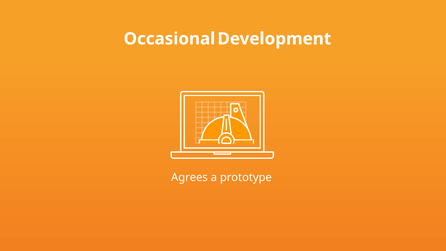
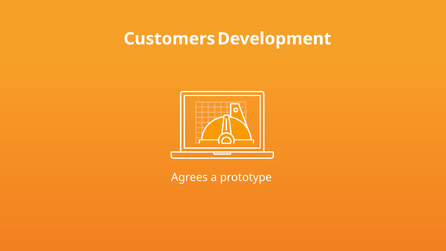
Occasional: Occasional -> Customers
